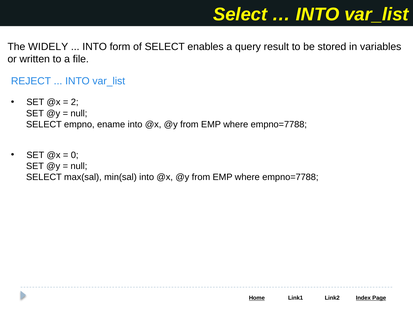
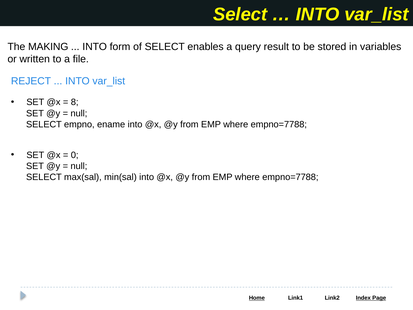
WIDELY: WIDELY -> MAKING
2: 2 -> 8
